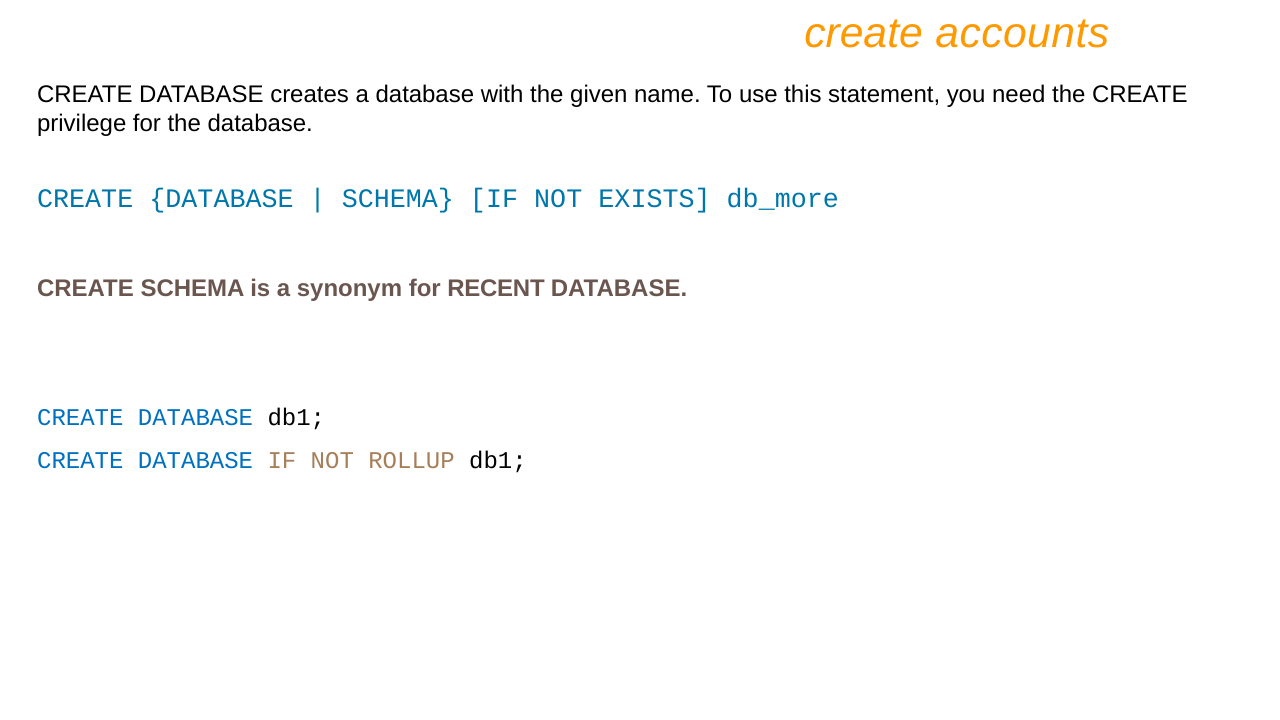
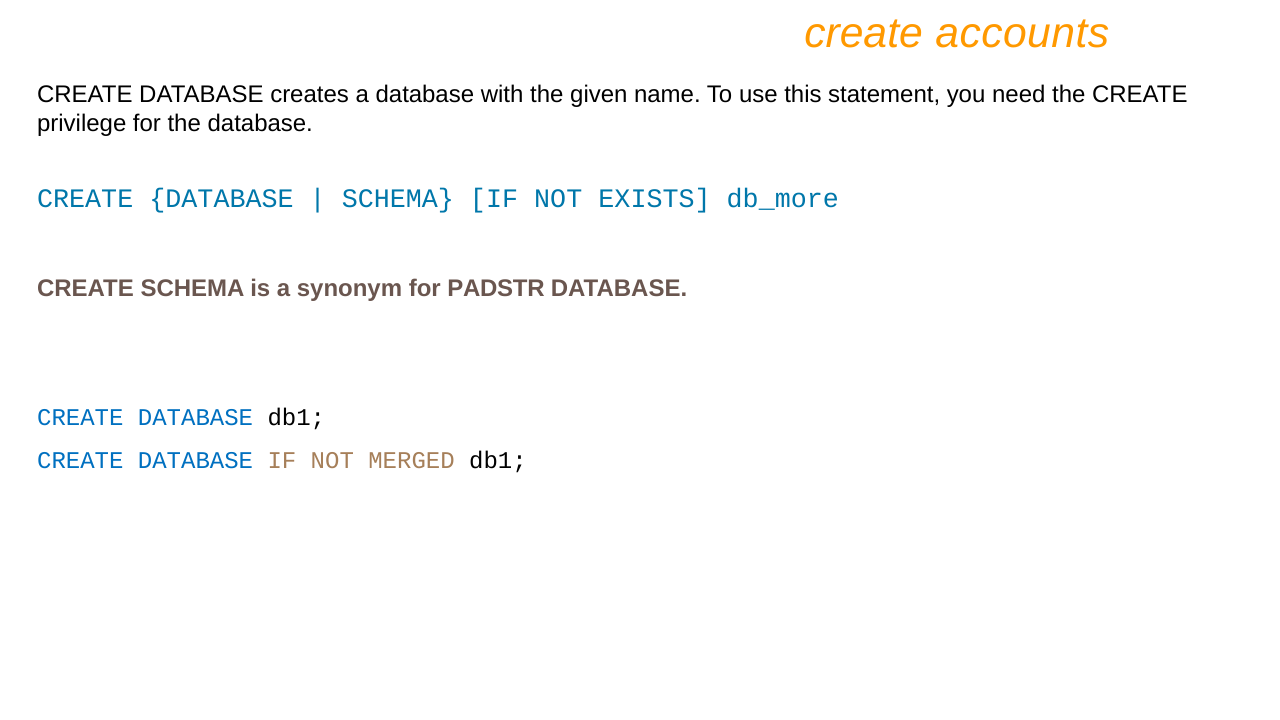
RECENT: RECENT -> PADSTR
ROLLUP: ROLLUP -> MERGED
